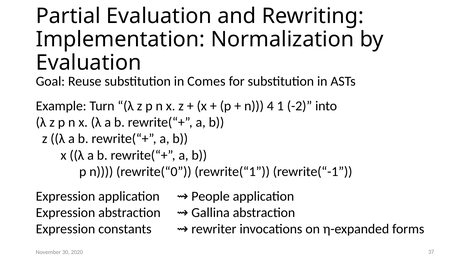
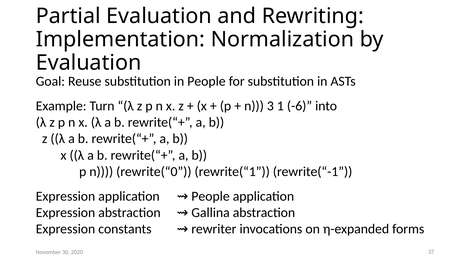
in Comes: Comes -> People
4: 4 -> 3
-2: -2 -> -6
